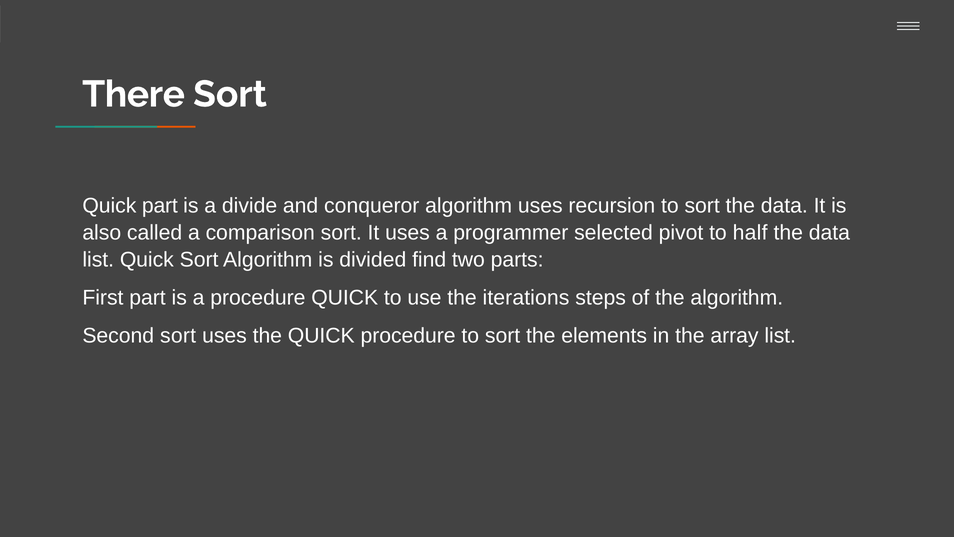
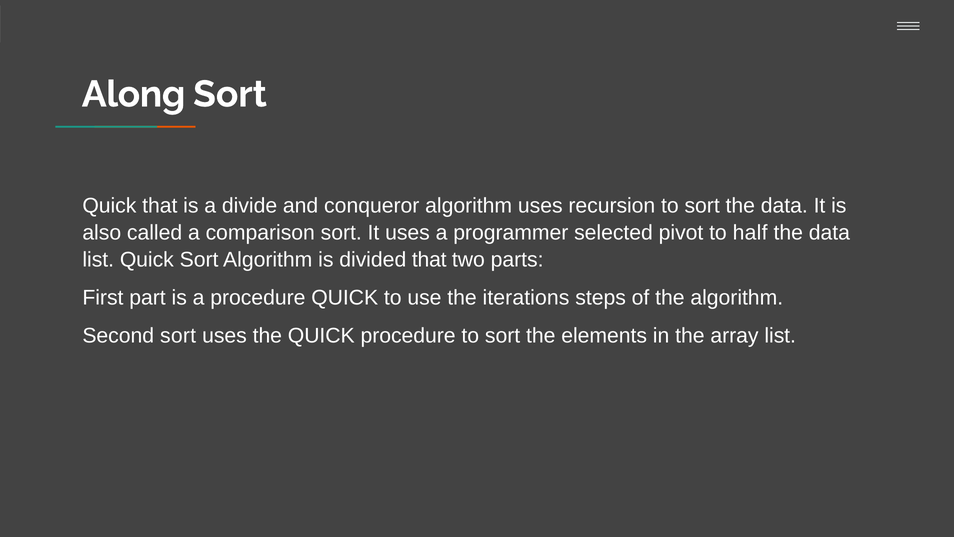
There: There -> Along
Quick part: part -> that
divided find: find -> that
